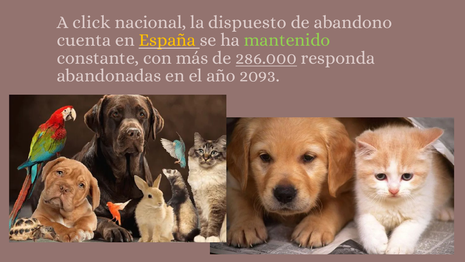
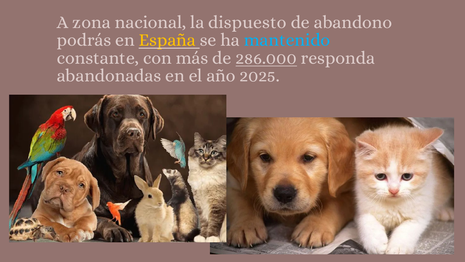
click: click -> zona
cuenta: cuenta -> podrás
mantenido colour: light green -> light blue
2093: 2093 -> 2025
